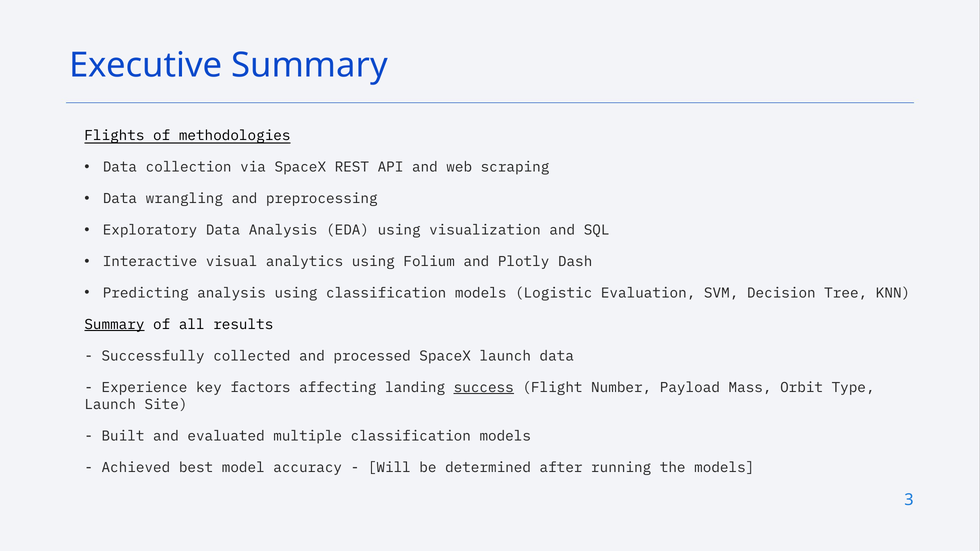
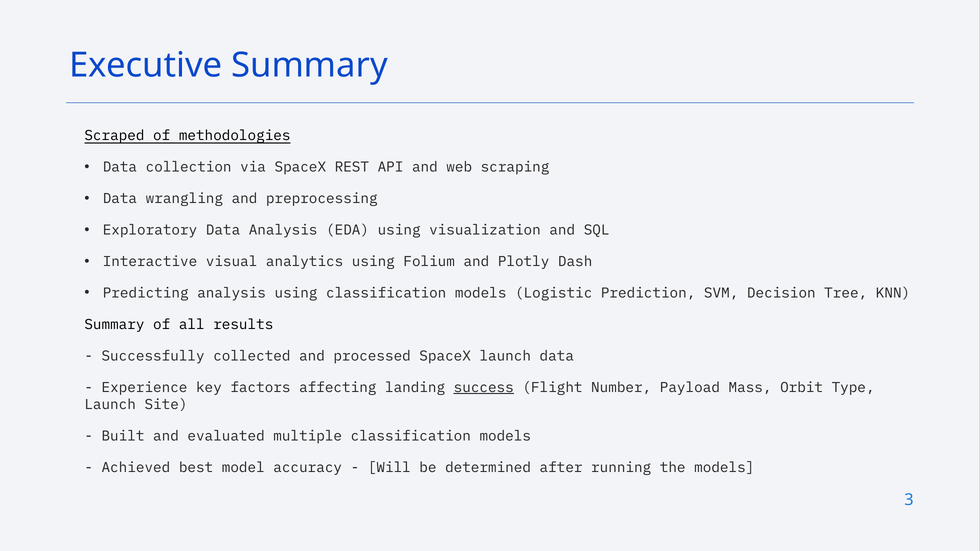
Flights: Flights -> Scraped
Evaluation: Evaluation -> Prediction
Summary at (114, 325) underline: present -> none
